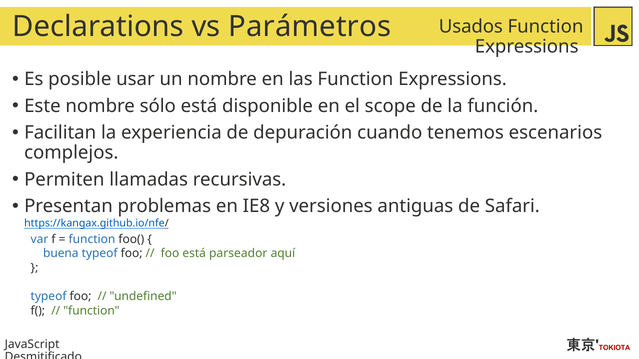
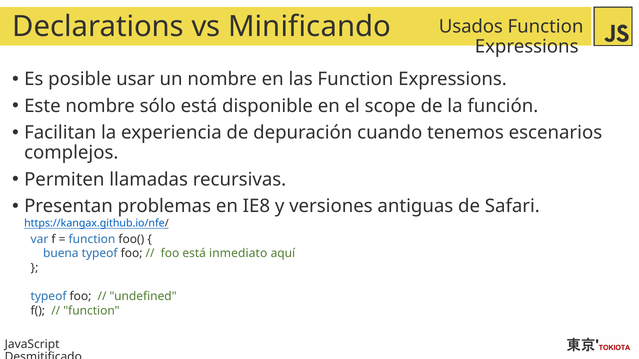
Parámetros: Parámetros -> Minificando
parseador: parseador -> inmediato
